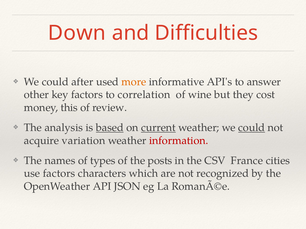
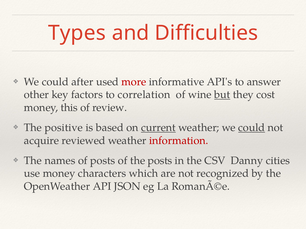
Down: Down -> Types
more colour: orange -> red
but underline: none -> present
analysis: analysis -> positive
based underline: present -> none
variation: variation -> reviewed
of types: types -> posts
France: France -> Danny
use factors: factors -> money
